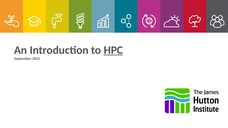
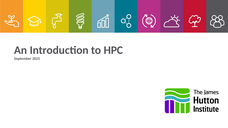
HPC underline: present -> none
